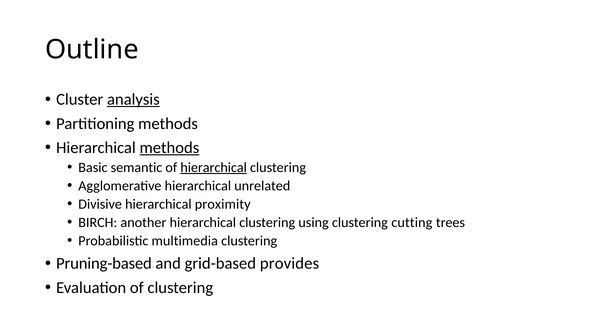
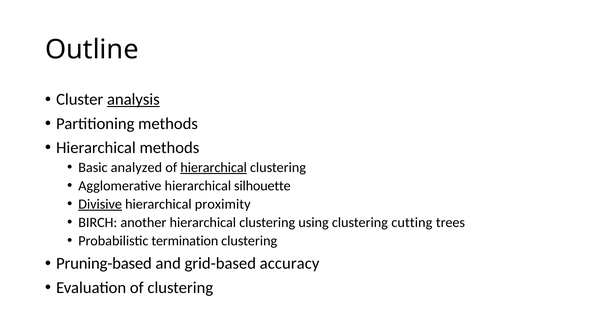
methods at (169, 148) underline: present -> none
semantic: semantic -> analyzed
unrelated: unrelated -> silhouette
Divisive underline: none -> present
multimedia: multimedia -> termination
provides: provides -> accuracy
